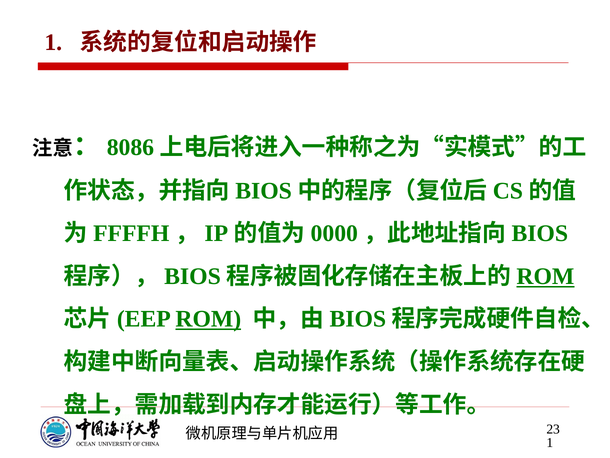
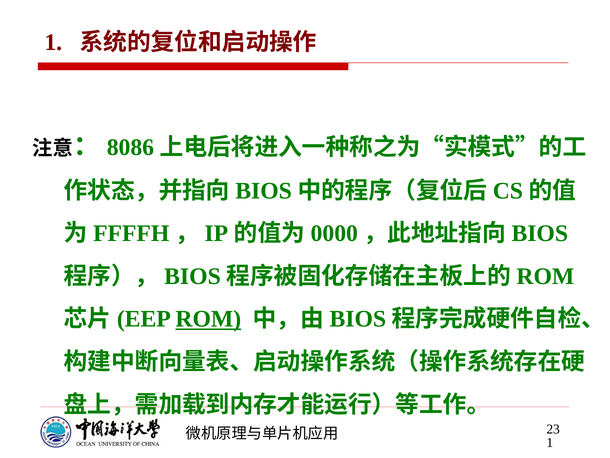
ROM at (545, 276) underline: present -> none
